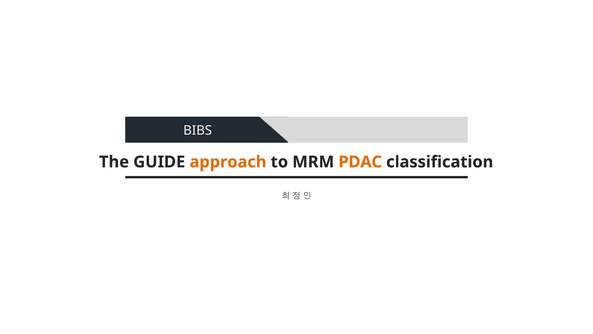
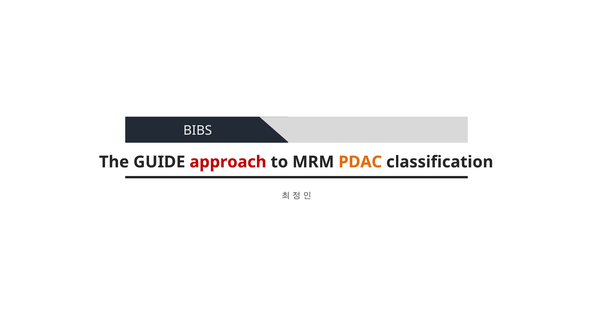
approach colour: orange -> red
